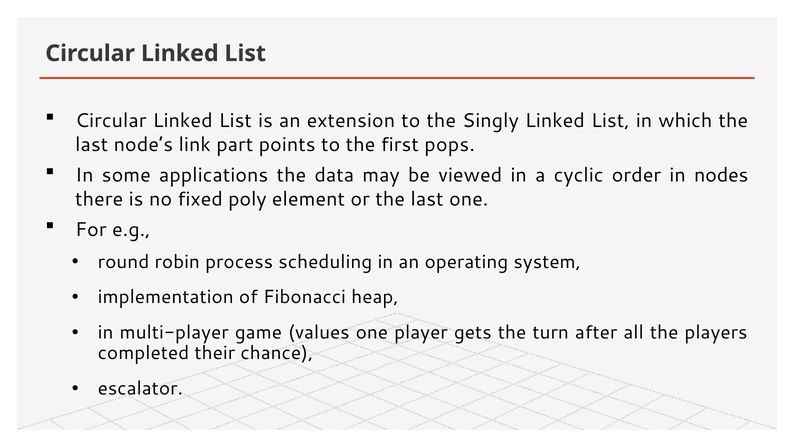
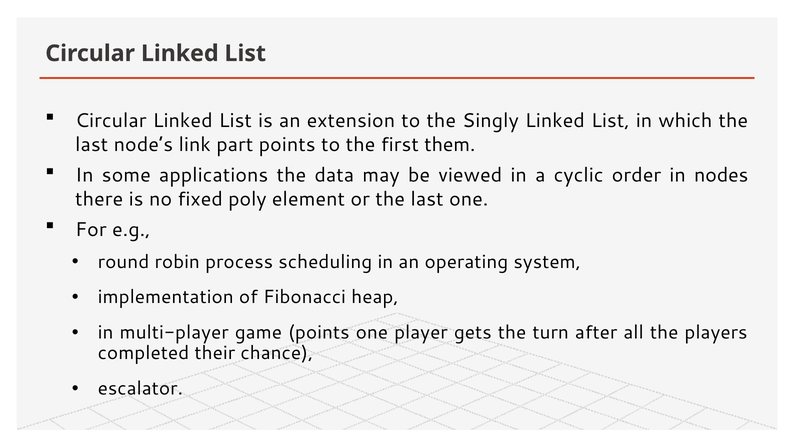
pops: pops -> them
game values: values -> points
